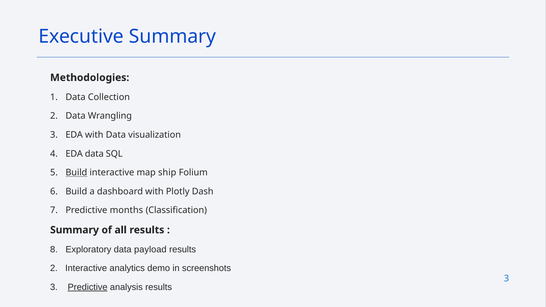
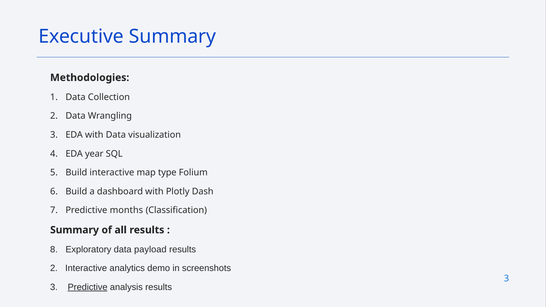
EDA data: data -> year
Build at (76, 173) underline: present -> none
ship: ship -> type
